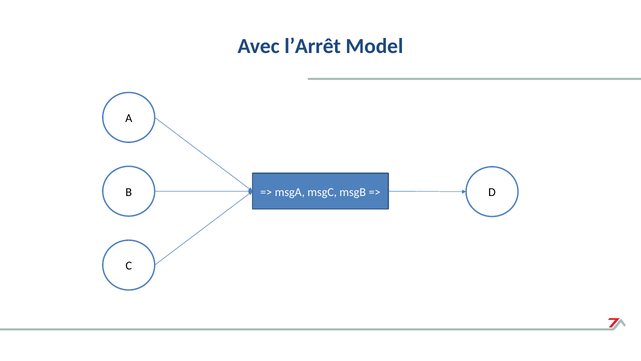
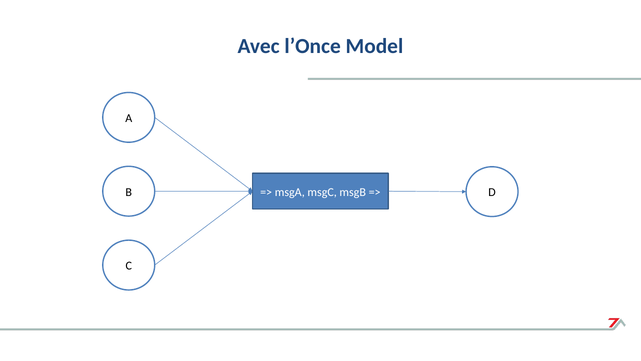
l’Arrêt: l’Arrêt -> l’Once
